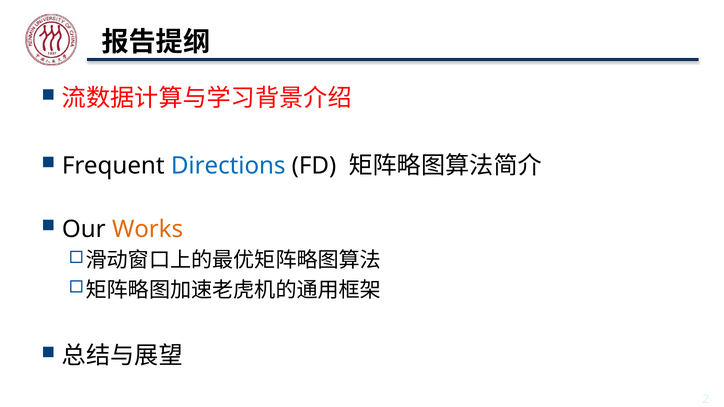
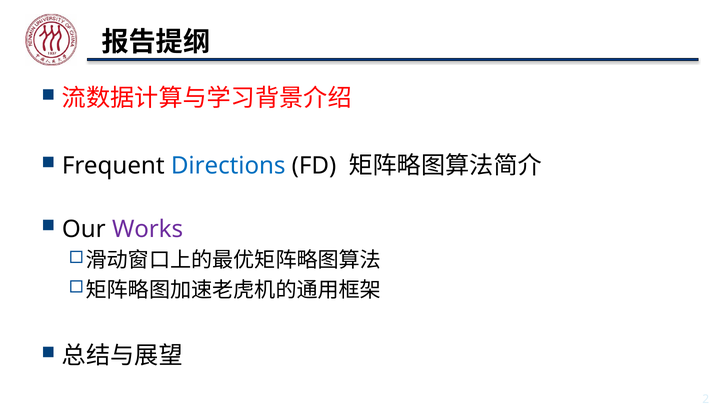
Works colour: orange -> purple
